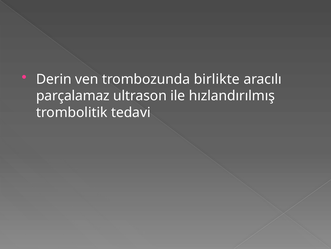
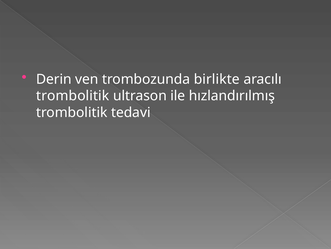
parçalamaz at (73, 96): parçalamaz -> trombolitik
